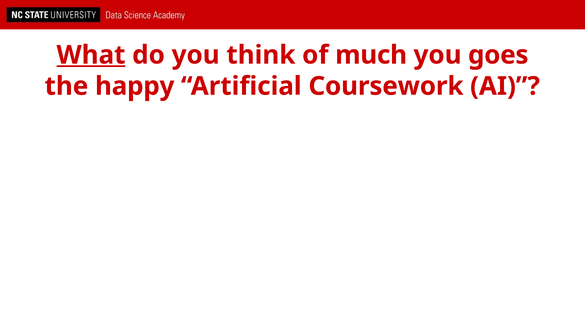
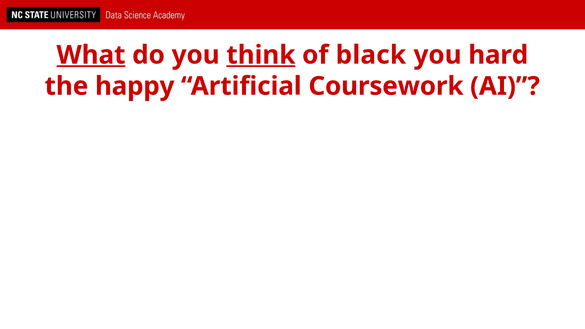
think underline: none -> present
much: much -> black
goes: goes -> hard
